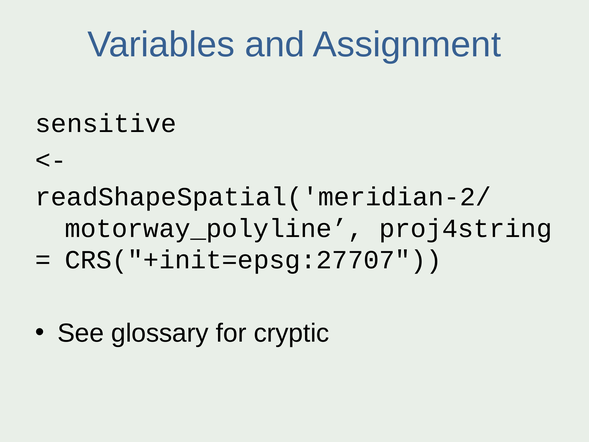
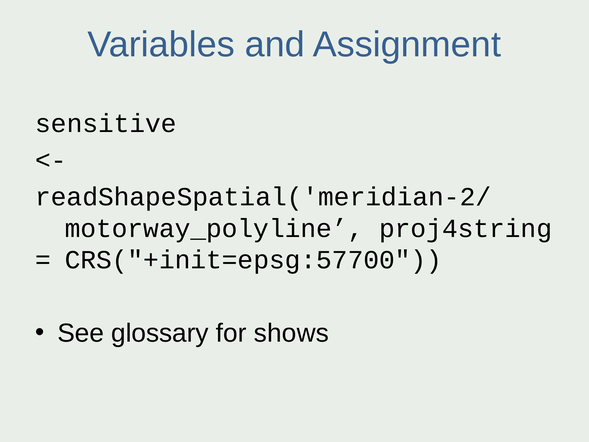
CRS("+init=epsg:27707: CRS("+init=epsg:27707 -> CRS("+init=epsg:57700
cryptic: cryptic -> shows
